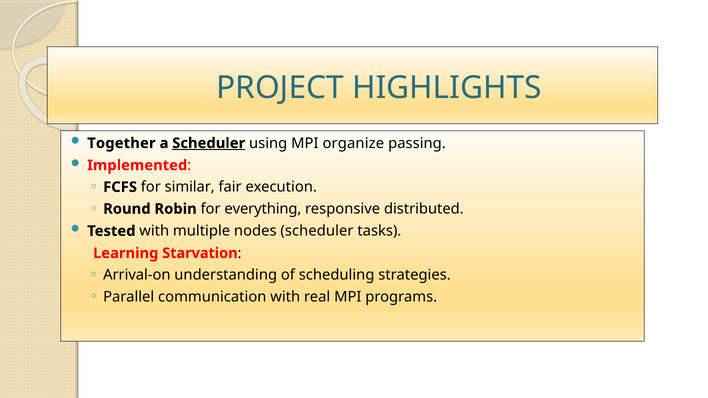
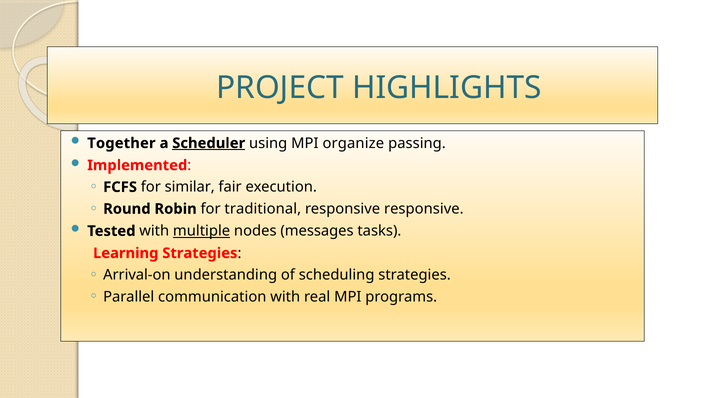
everything: everything -> traditional
responsive distributed: distributed -> responsive
multiple underline: none -> present
nodes scheduler: scheduler -> messages
Learning Starvation: Starvation -> Strategies
